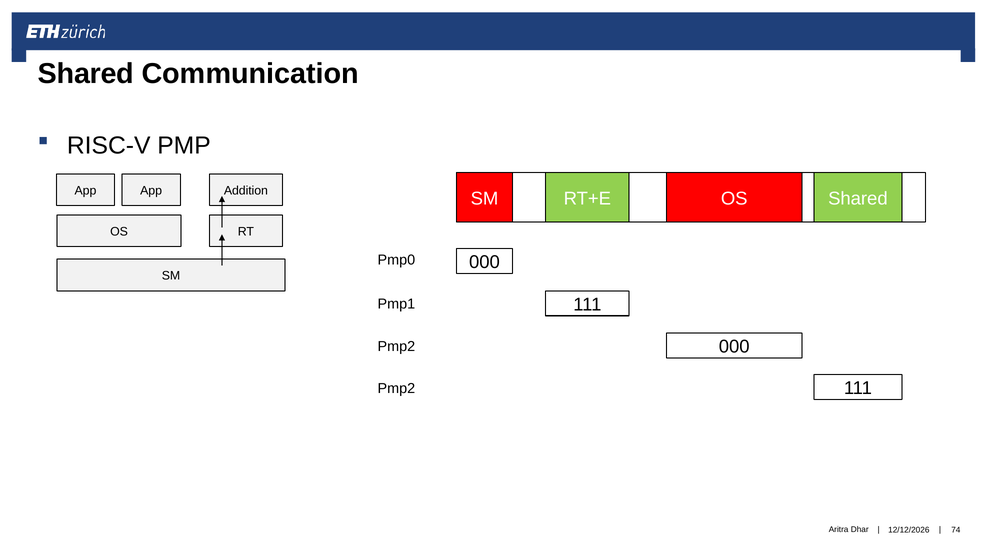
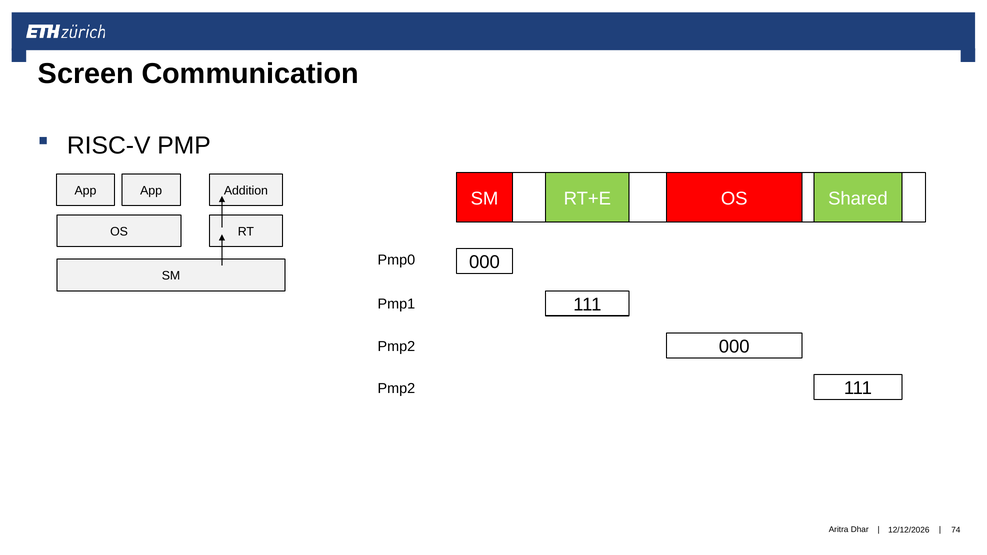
Shared at (86, 74): Shared -> Screen
